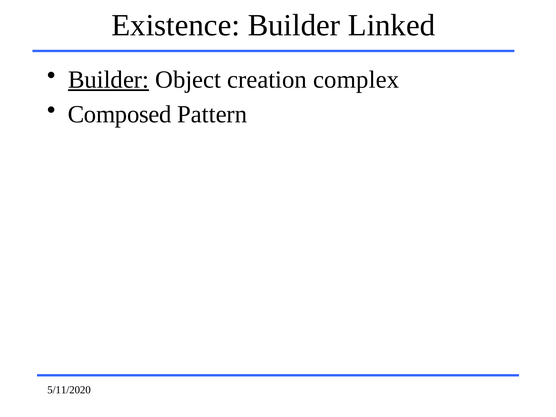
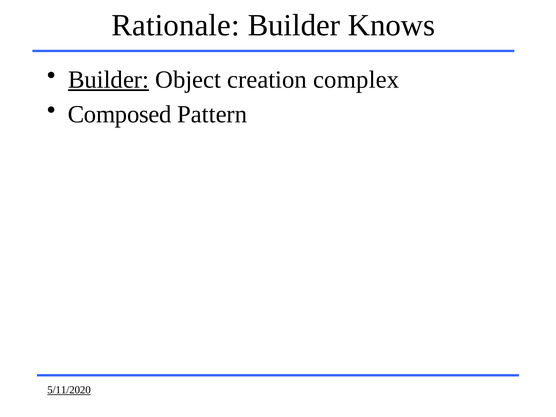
Existence: Existence -> Rationale
Linked: Linked -> Knows
5/11/2020 underline: none -> present
